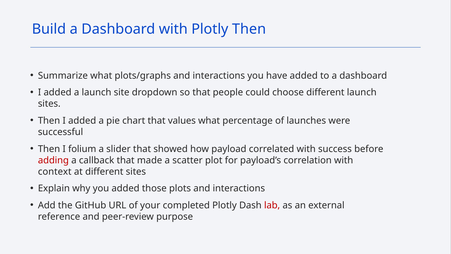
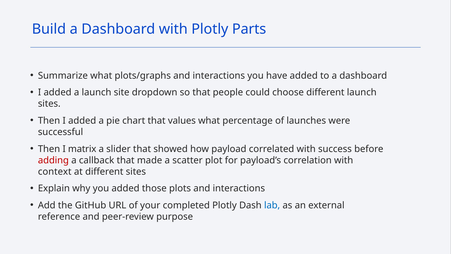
Plotly Then: Then -> Parts
folium: folium -> matrix
lab colour: red -> blue
